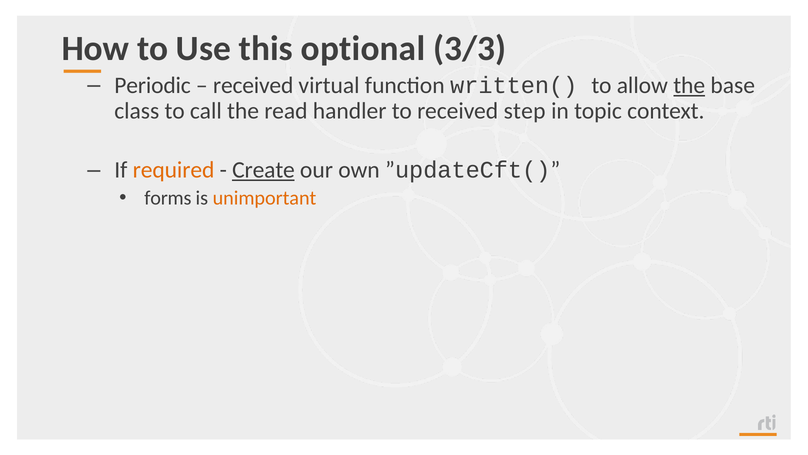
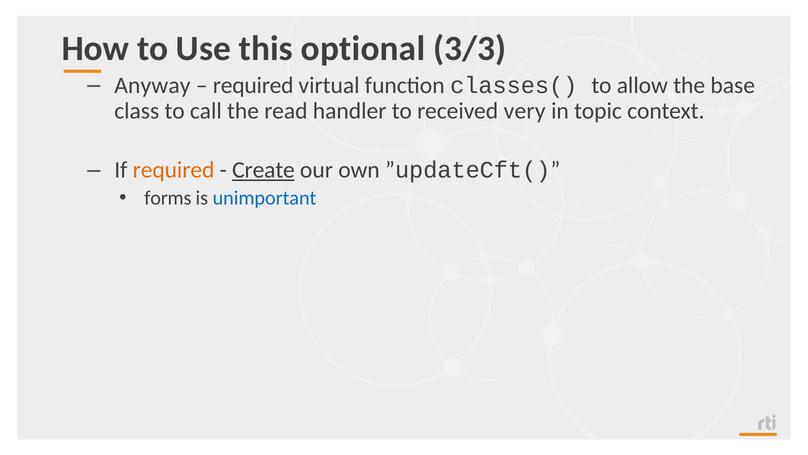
Periodic: Periodic -> Anyway
received at (253, 85): received -> required
written(: written( -> classes(
the at (689, 85) underline: present -> none
step: step -> very
unimportant colour: orange -> blue
